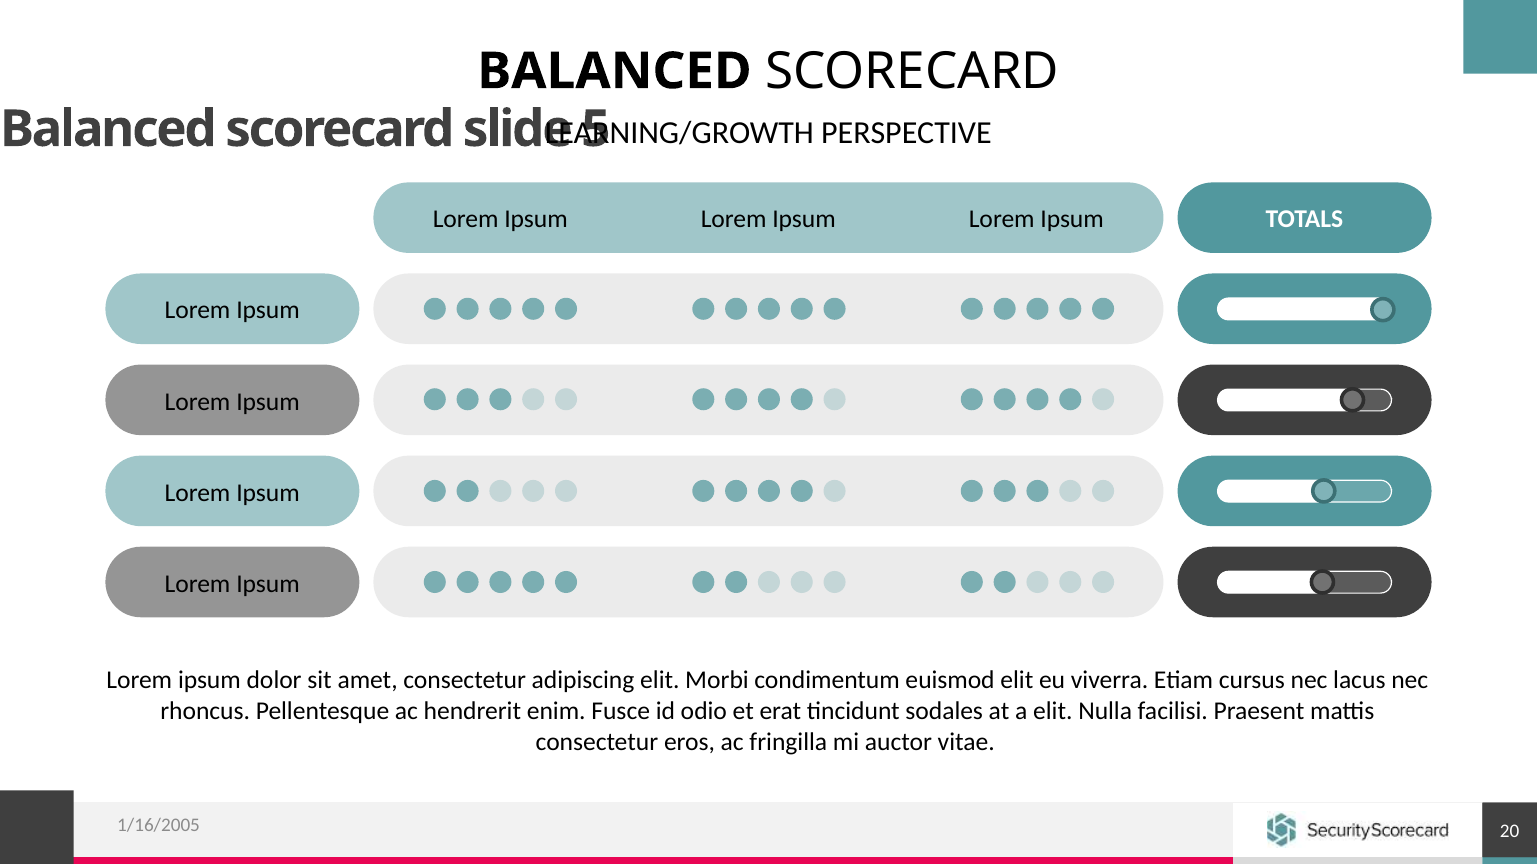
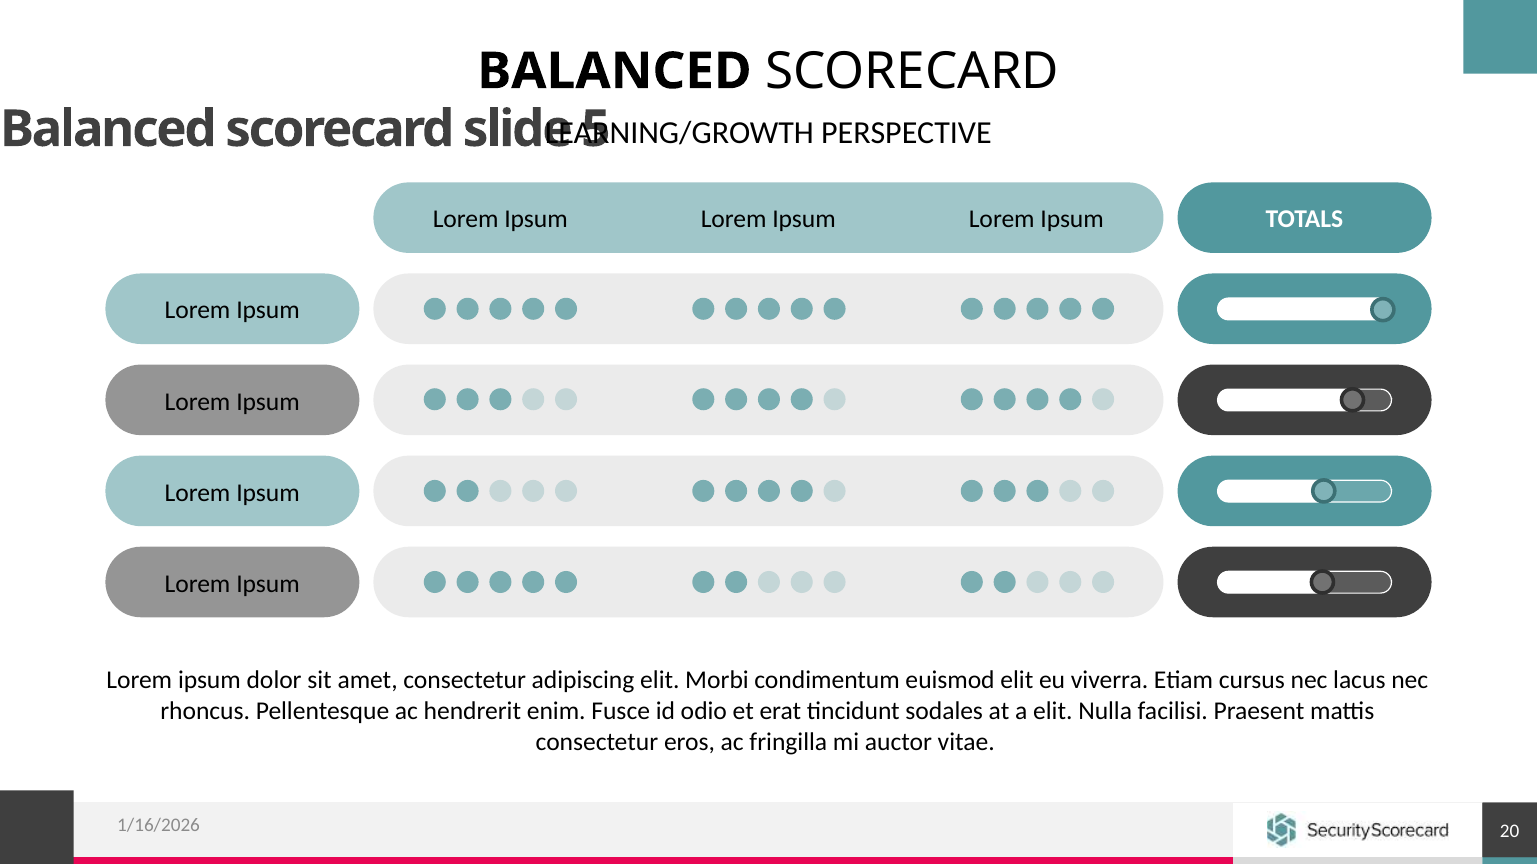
1/16/2005: 1/16/2005 -> 1/16/2026
